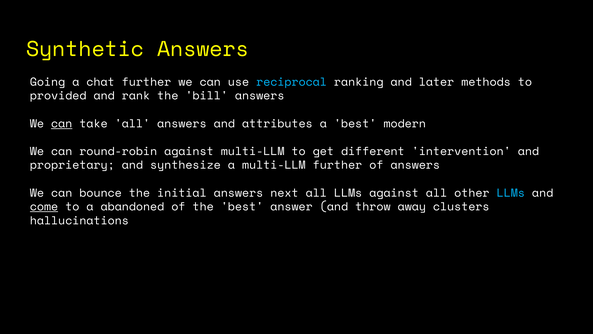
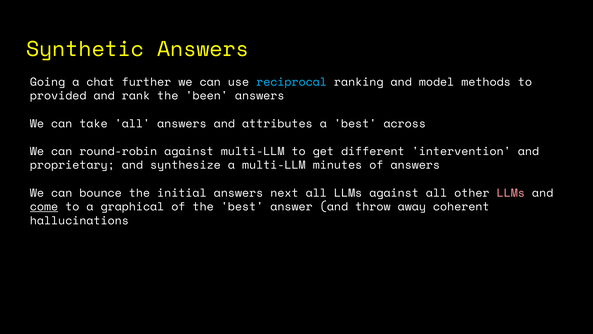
later: later -> model
bill: bill -> been
can at (62, 123) underline: present -> none
modern: modern -> across
multi-LLM further: further -> minutes
LLMs at (511, 193) colour: light blue -> pink
abandoned: abandoned -> graphical
clusters: clusters -> coherent
